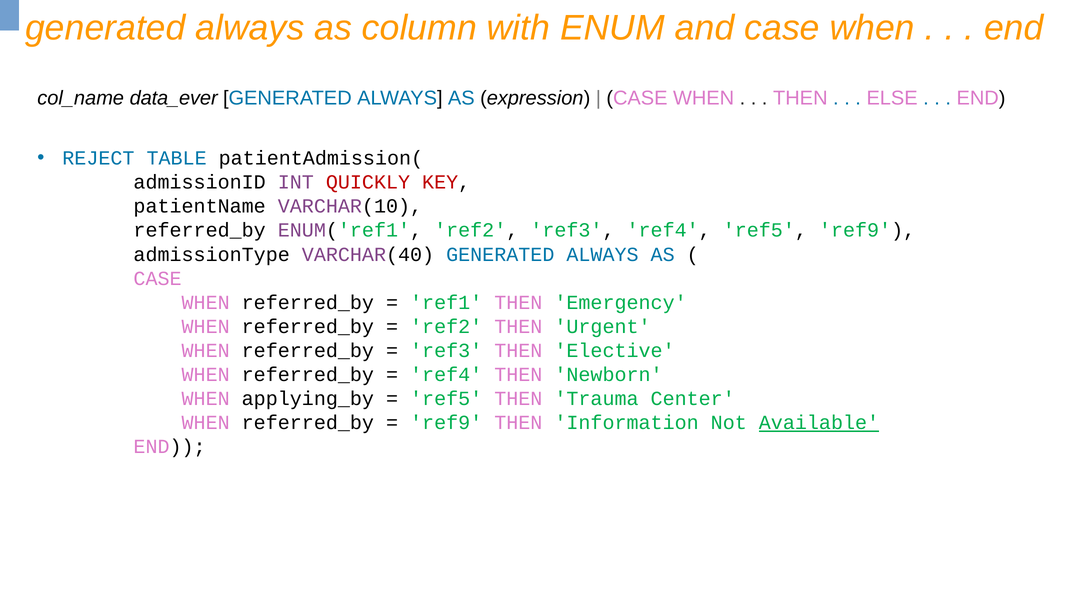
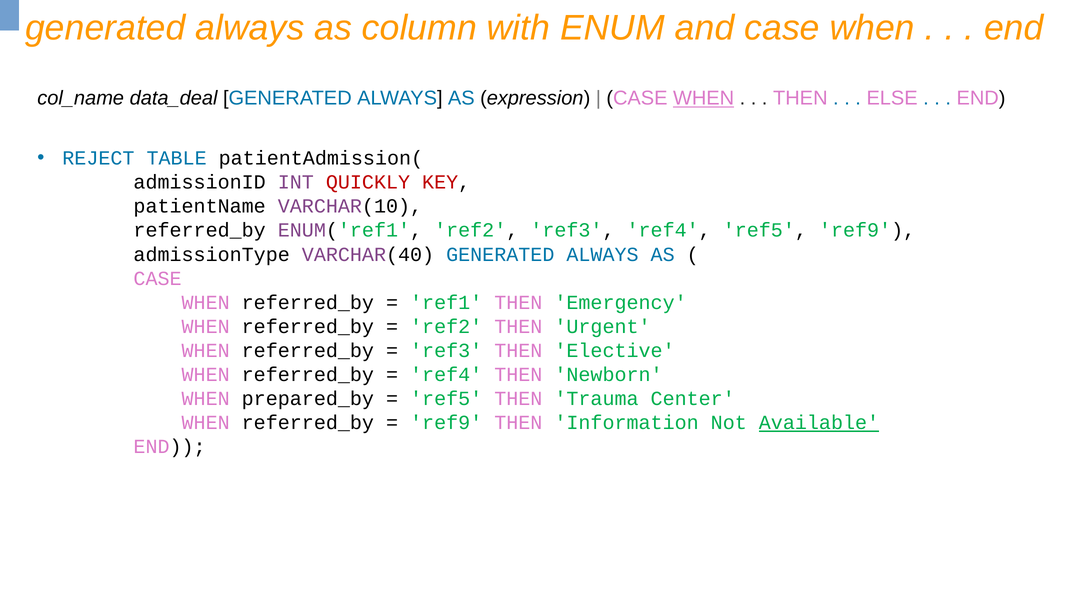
data_ever: data_ever -> data_deal
WHEN at (704, 98) underline: none -> present
applying_by: applying_by -> prepared_by
